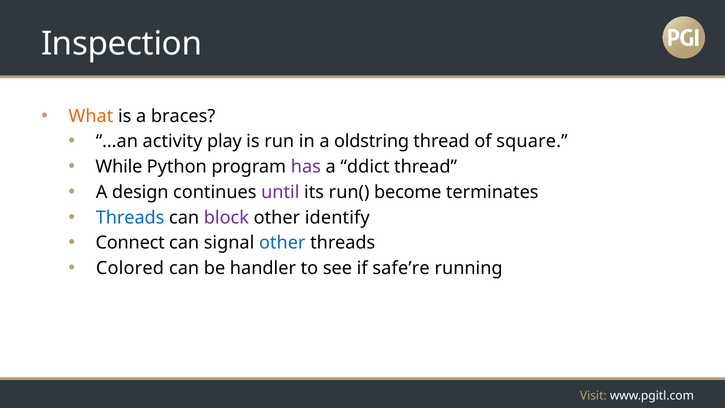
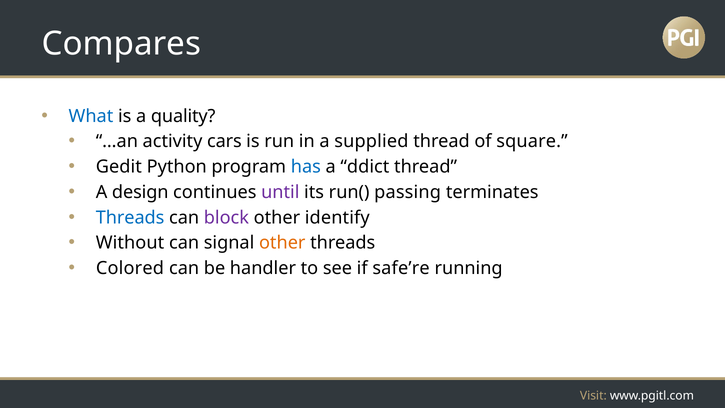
Inspection: Inspection -> Compares
What colour: orange -> blue
braces: braces -> quality
play: play -> cars
oldstring: oldstring -> supplied
While: While -> Gedit
has colour: purple -> blue
become: become -> passing
Connect: Connect -> Without
other at (282, 243) colour: blue -> orange
